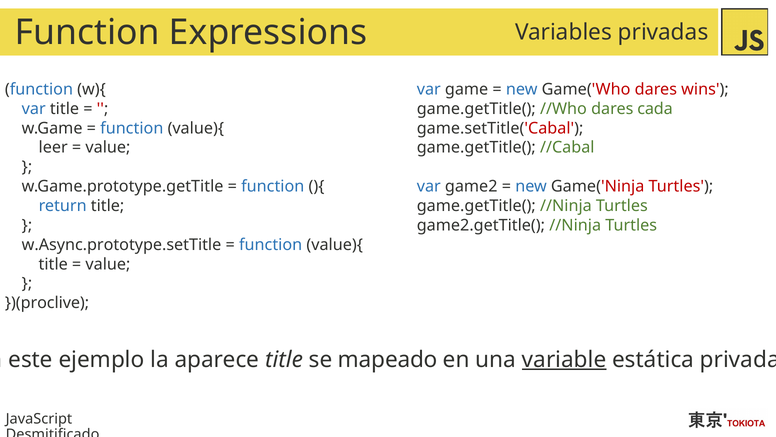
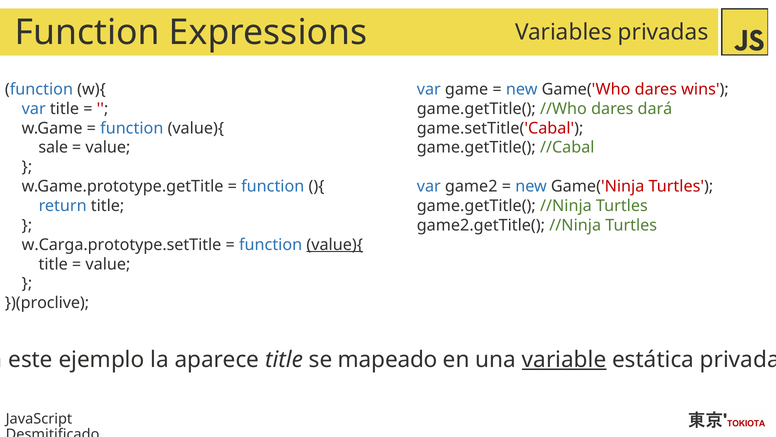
cada: cada -> dará
leer: leer -> sale
w.Async.prototype.setTitle: w.Async.prototype.setTitle -> w.Carga.prototype.setTitle
value){ at (335, 244) underline: none -> present
